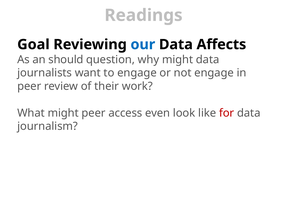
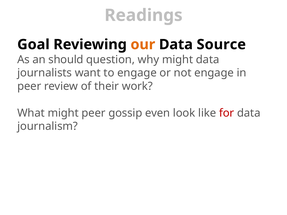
our colour: blue -> orange
Affects: Affects -> Source
access: access -> gossip
